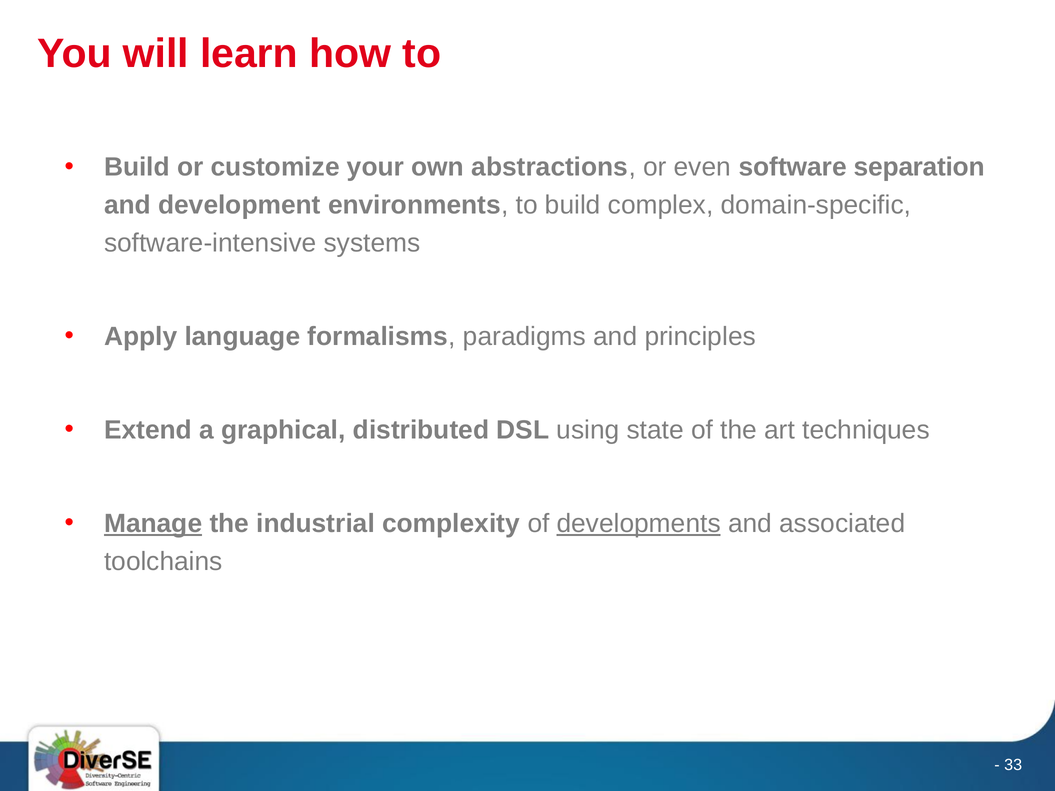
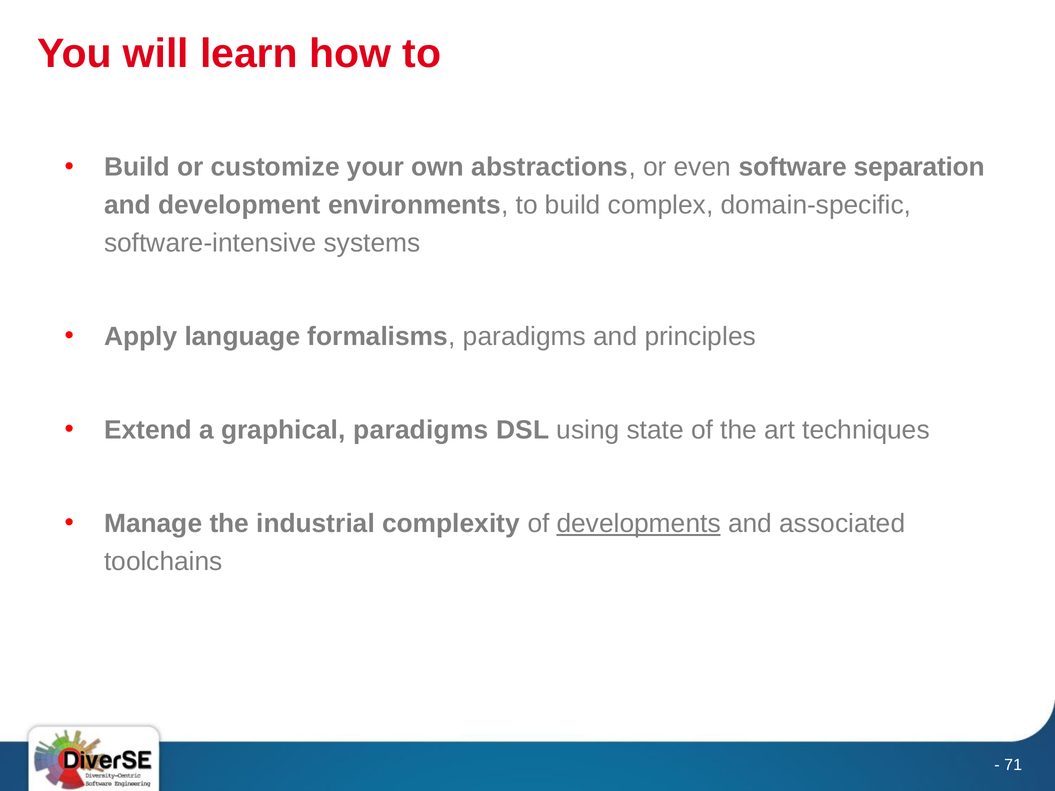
graphical distributed: distributed -> paradigms
Manage underline: present -> none
33: 33 -> 71
